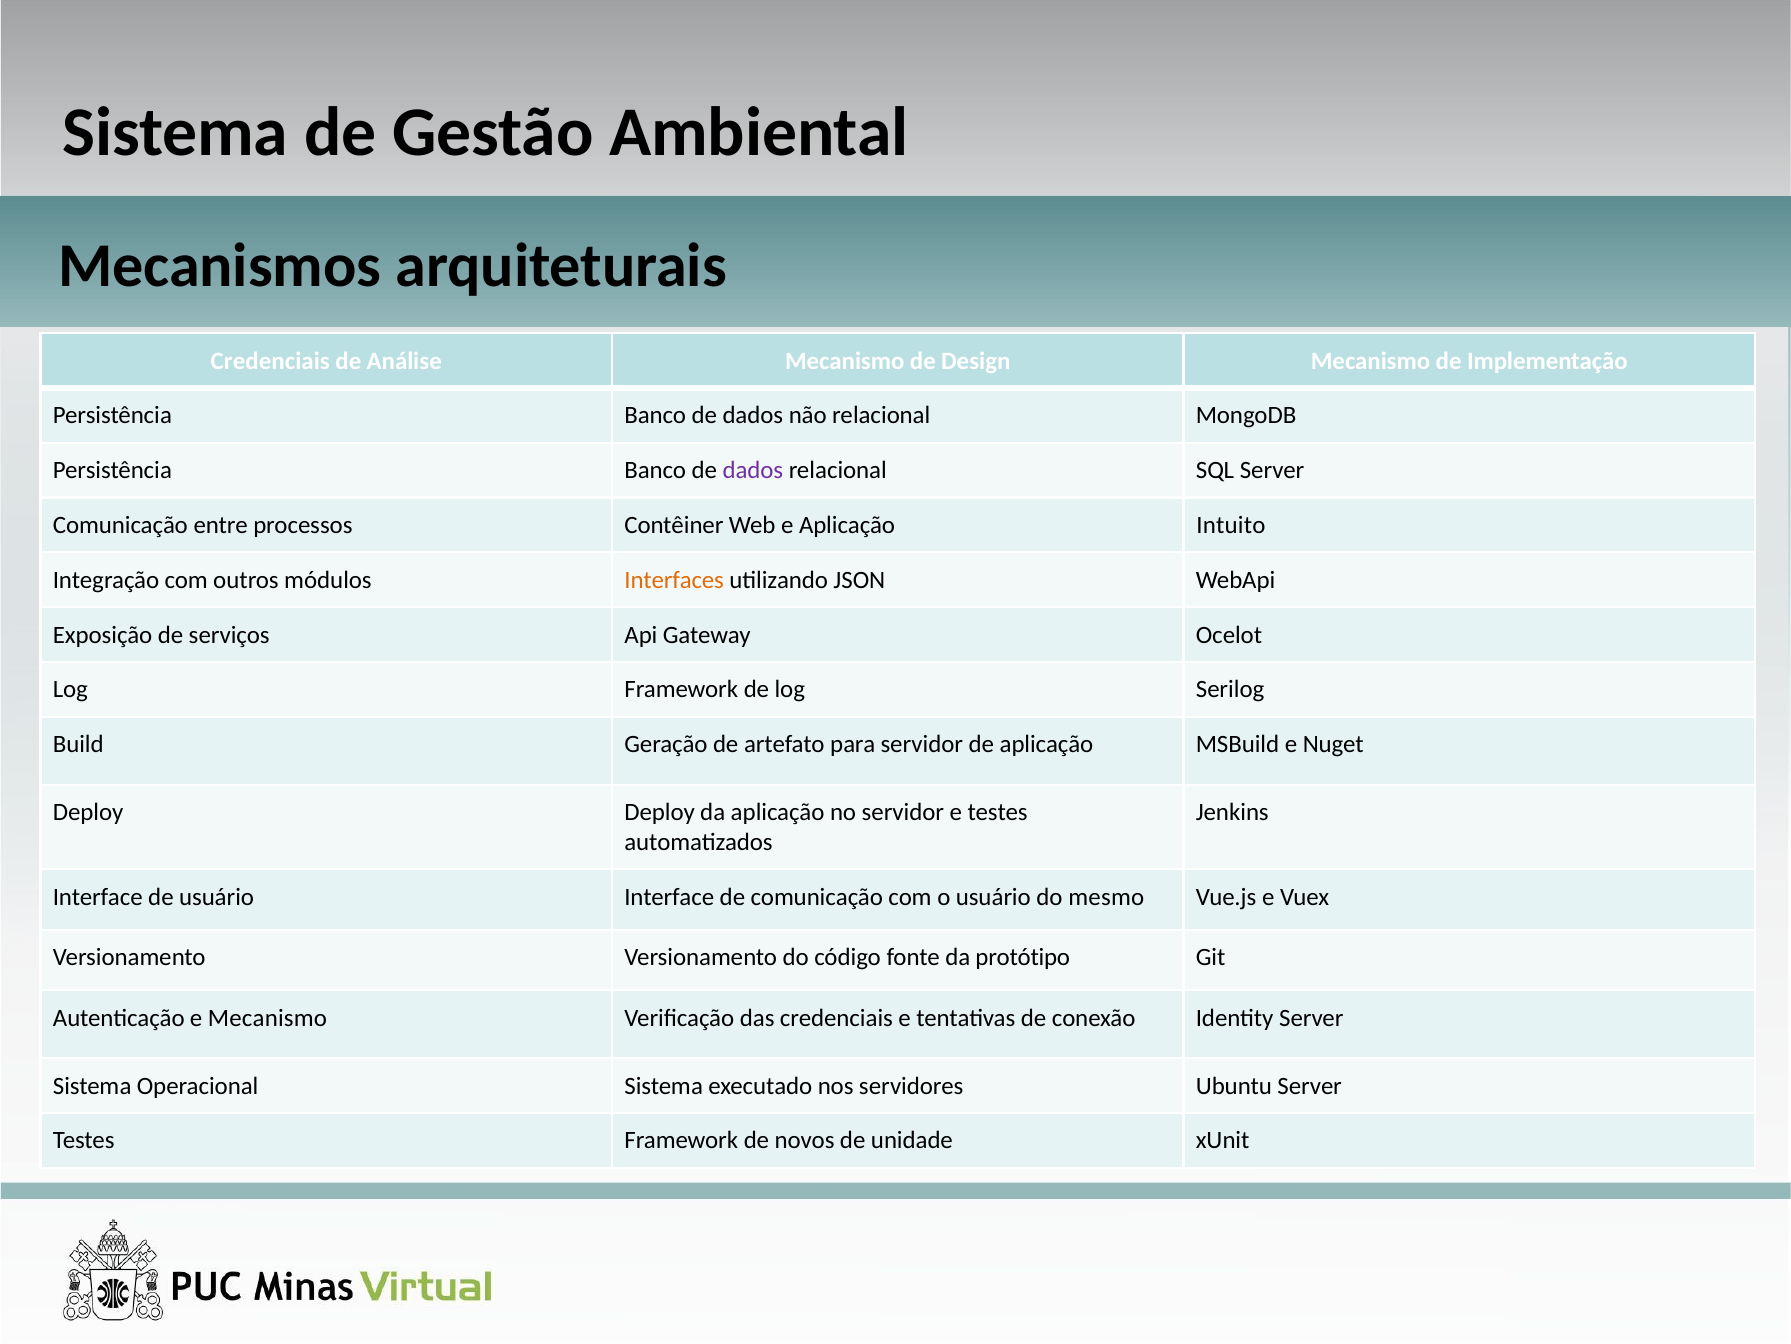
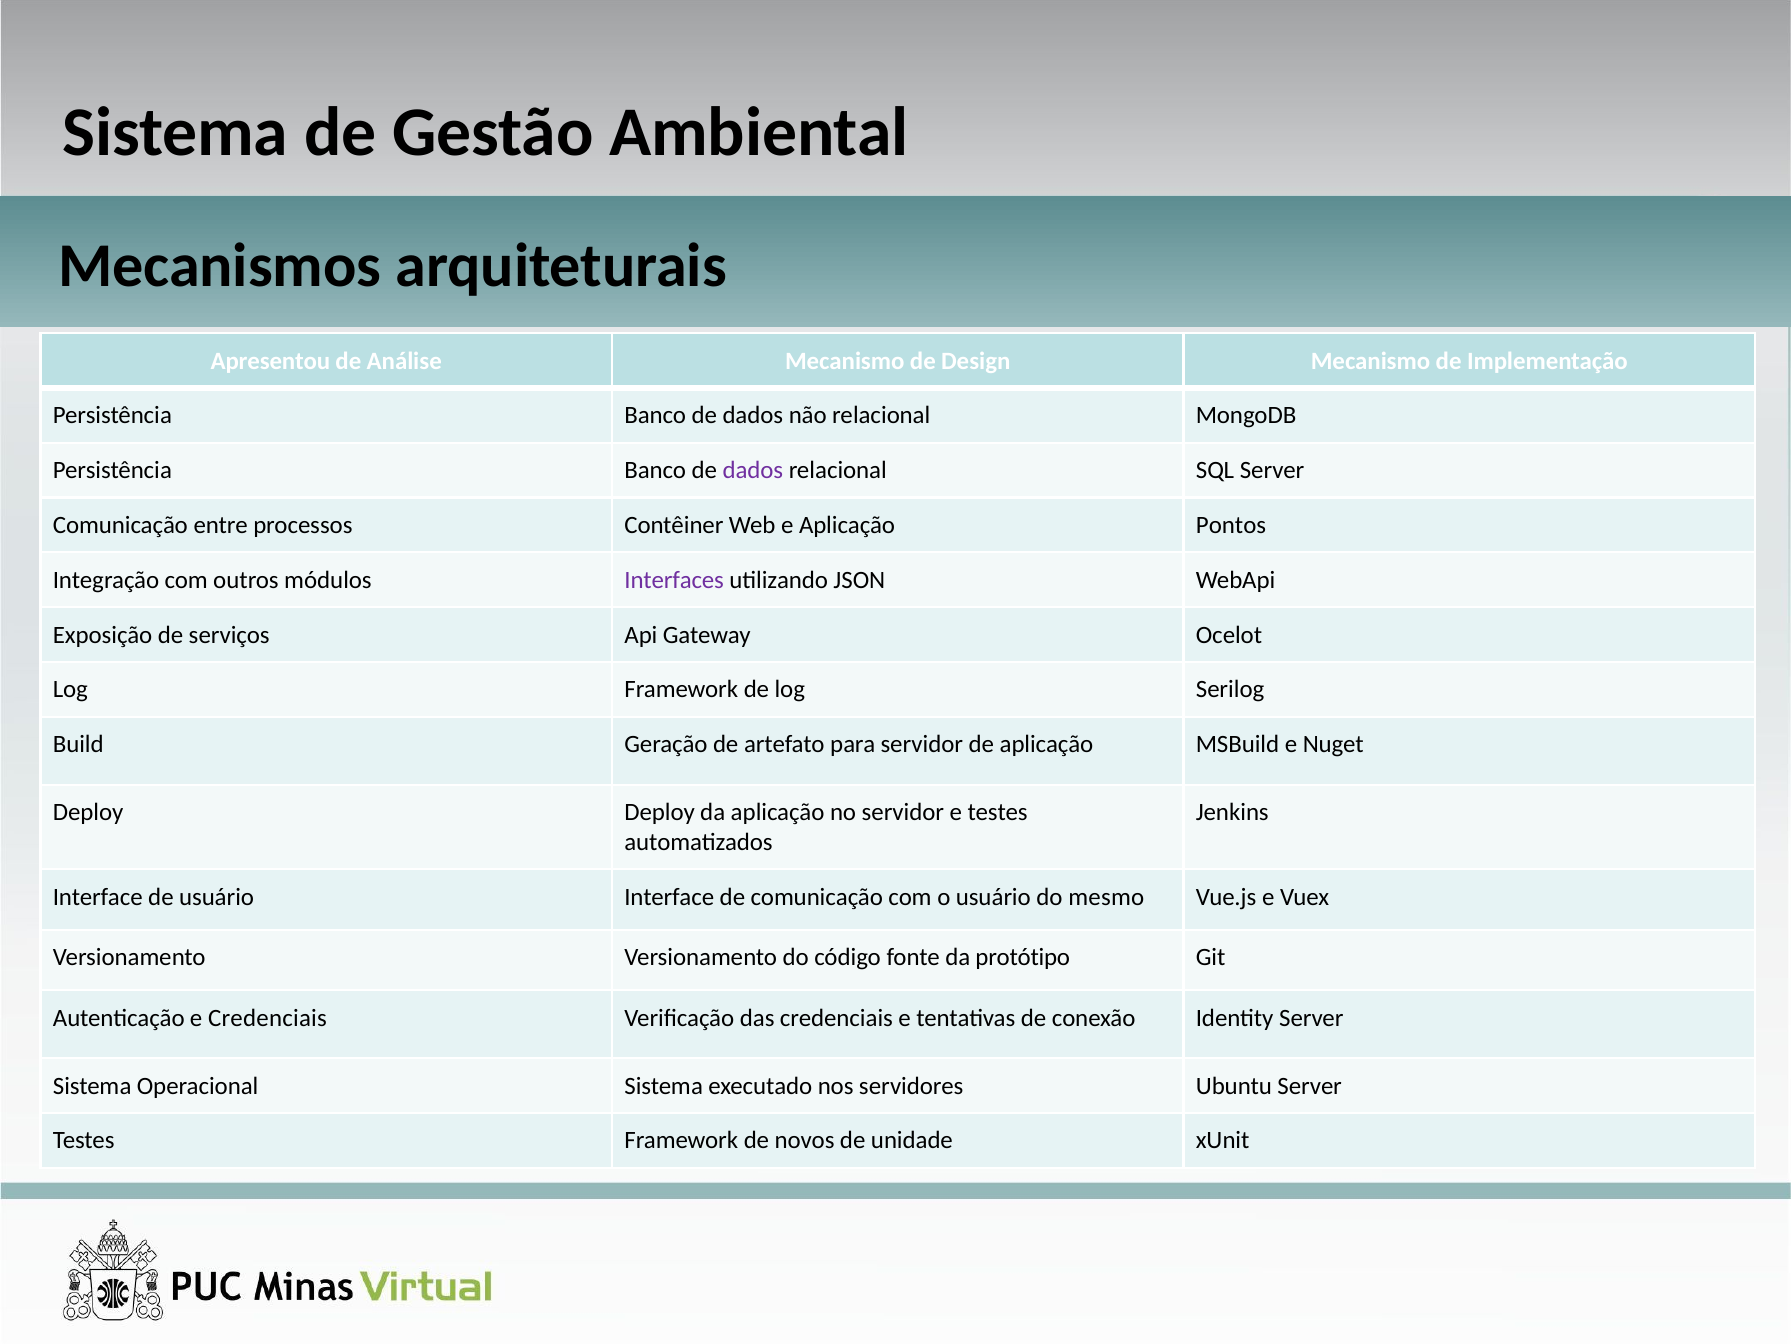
Credenciais at (270, 361): Credenciais -> Apresentou
Intuito: Intuito -> Pontos
Interfaces colour: orange -> purple
e Mecanismo: Mecanismo -> Credenciais
